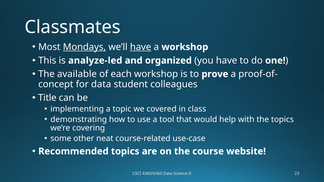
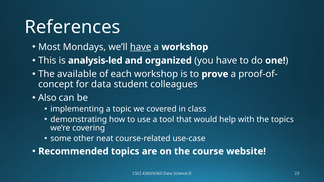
Classmates: Classmates -> References
Mondays underline: present -> none
analyze-led: analyze-led -> analysis-led
Title: Title -> Also
